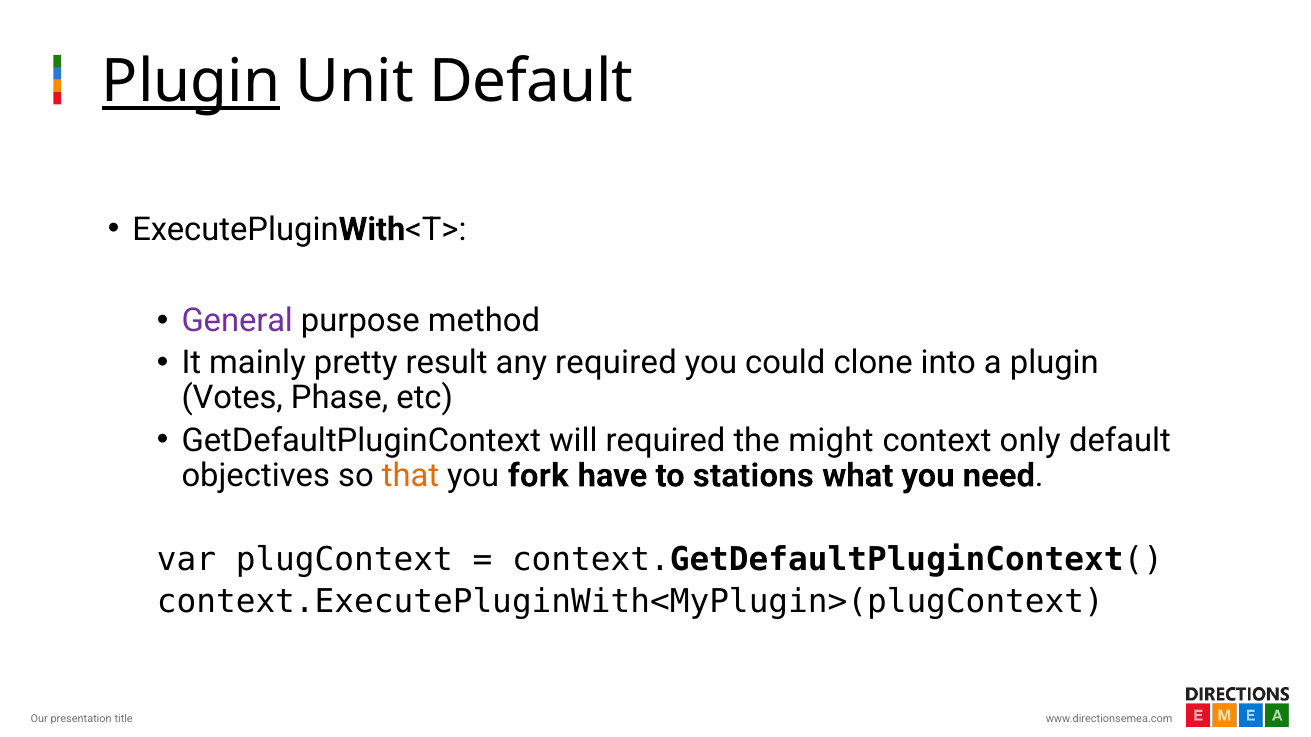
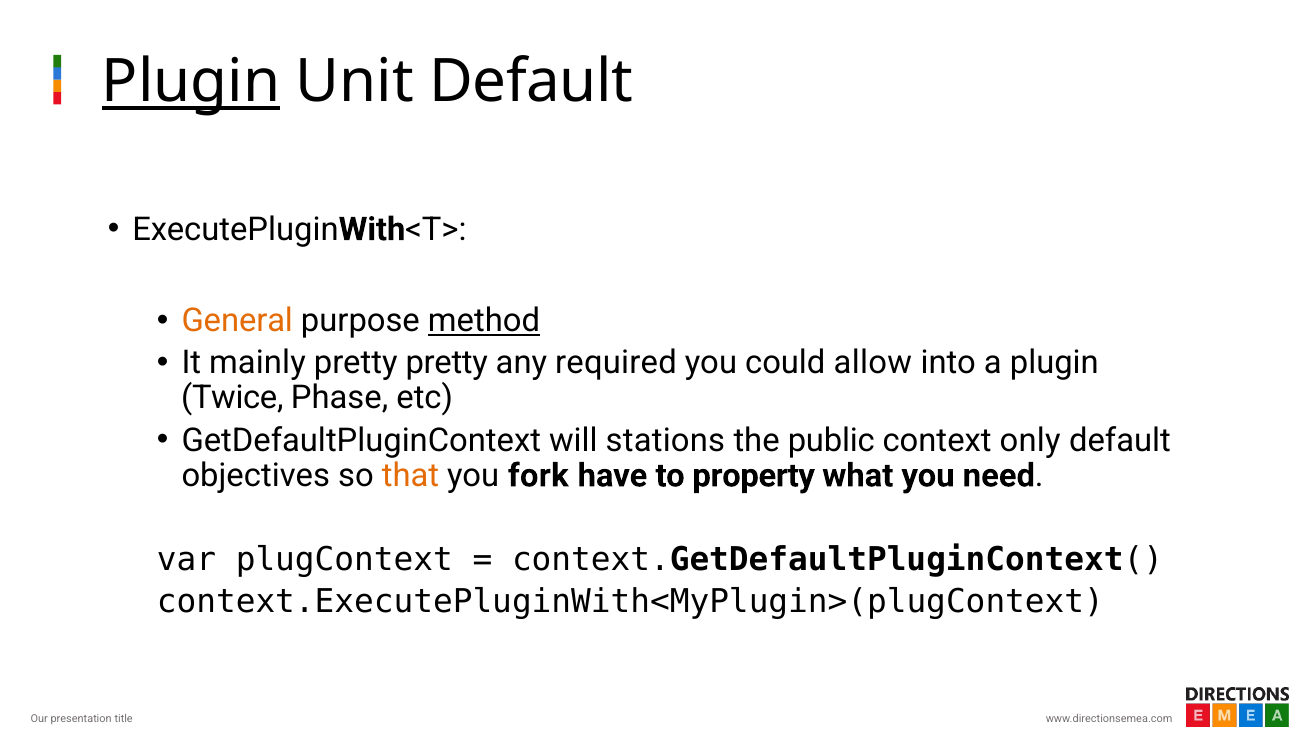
General colour: purple -> orange
method underline: none -> present
pretty result: result -> pretty
clone: clone -> allow
Votes: Votes -> Twice
will required: required -> stations
might: might -> public
stations: stations -> property
